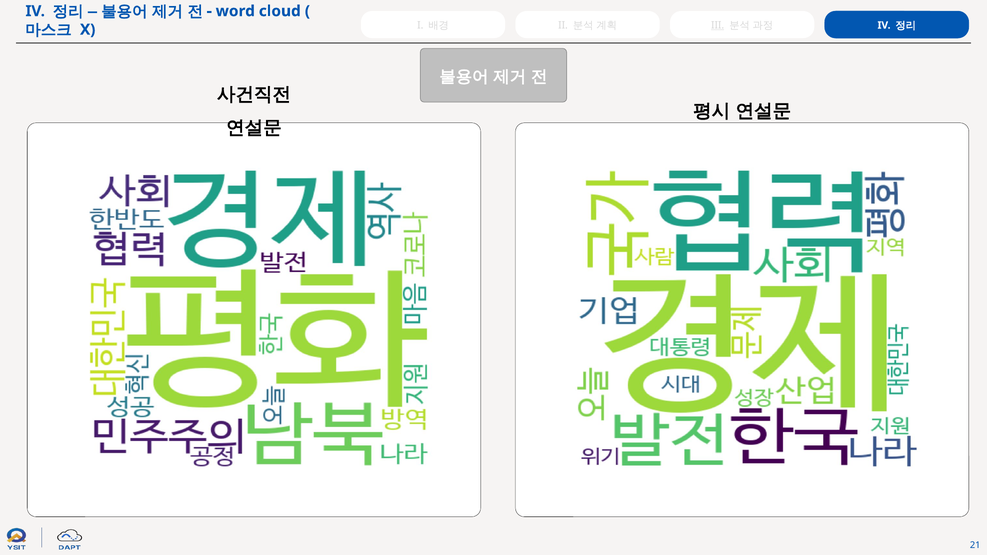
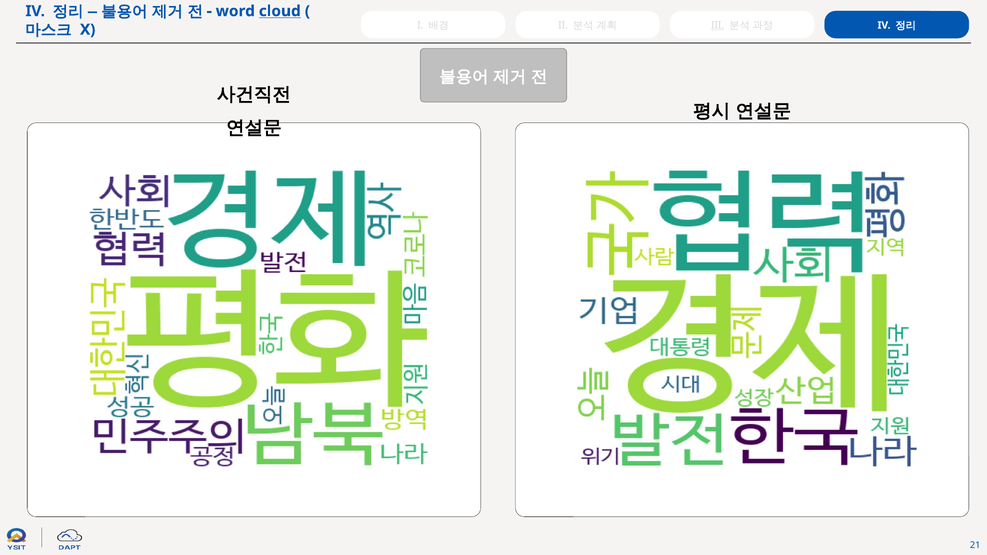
cloud underline: none -> present
